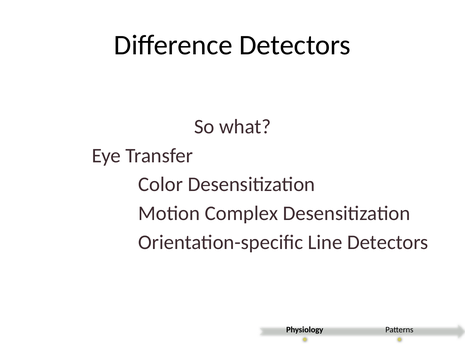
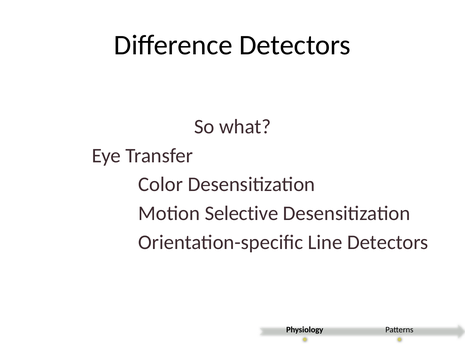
Complex: Complex -> Selective
